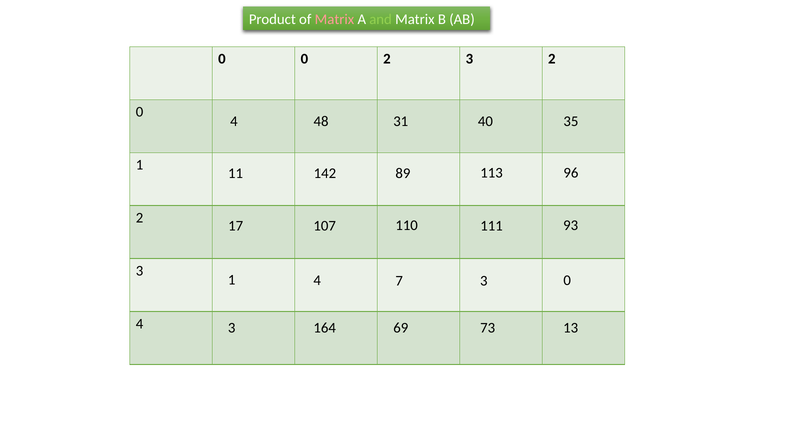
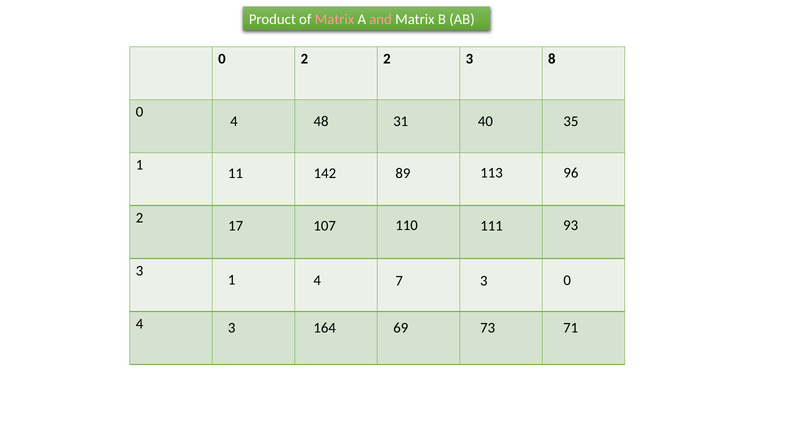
and colour: light green -> pink
0 0: 0 -> 2
3 2: 2 -> 8
13: 13 -> 71
